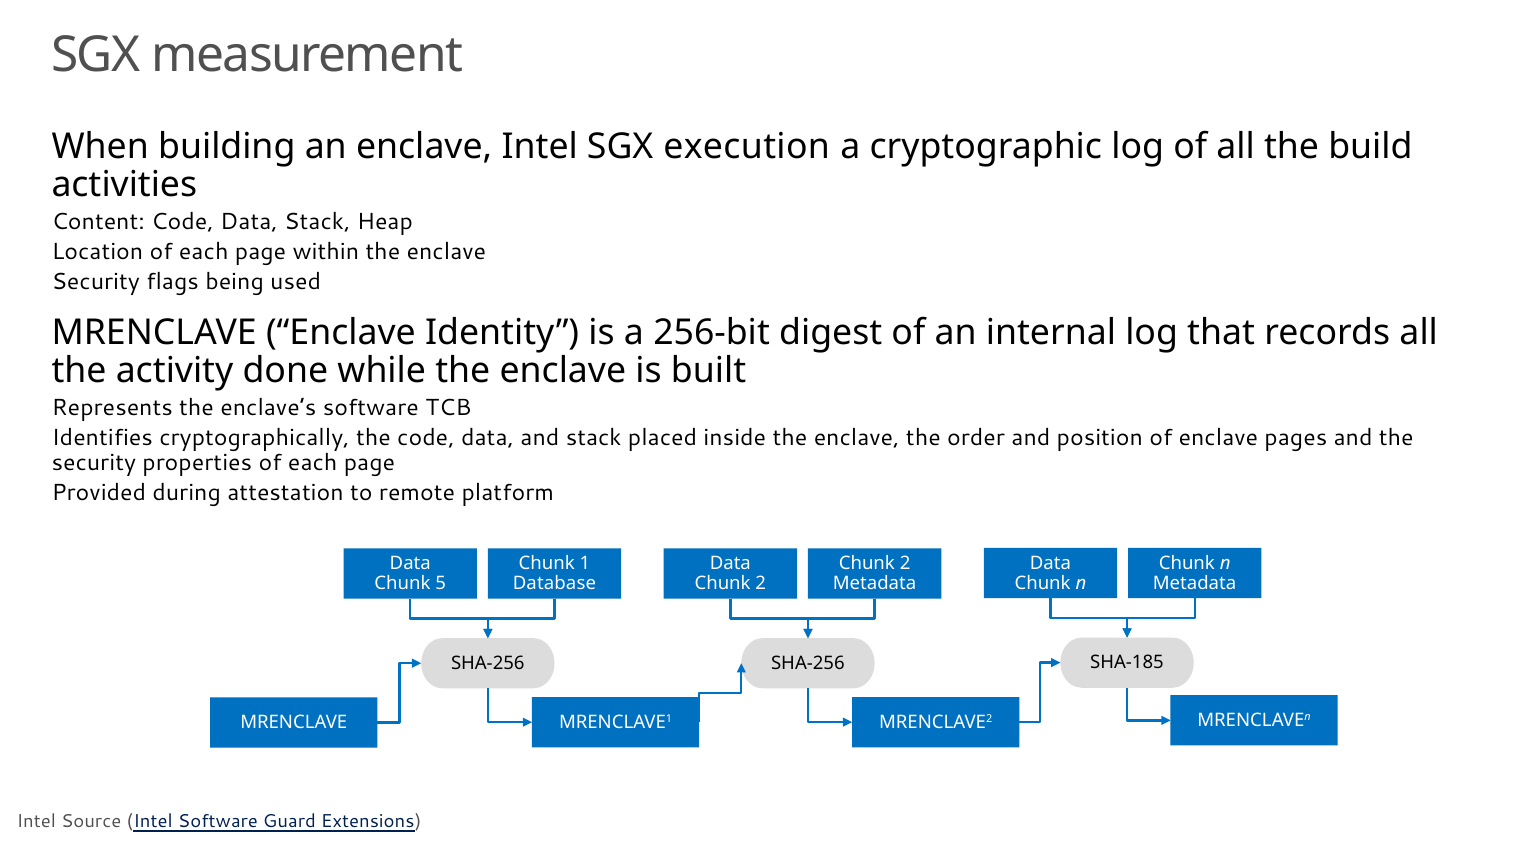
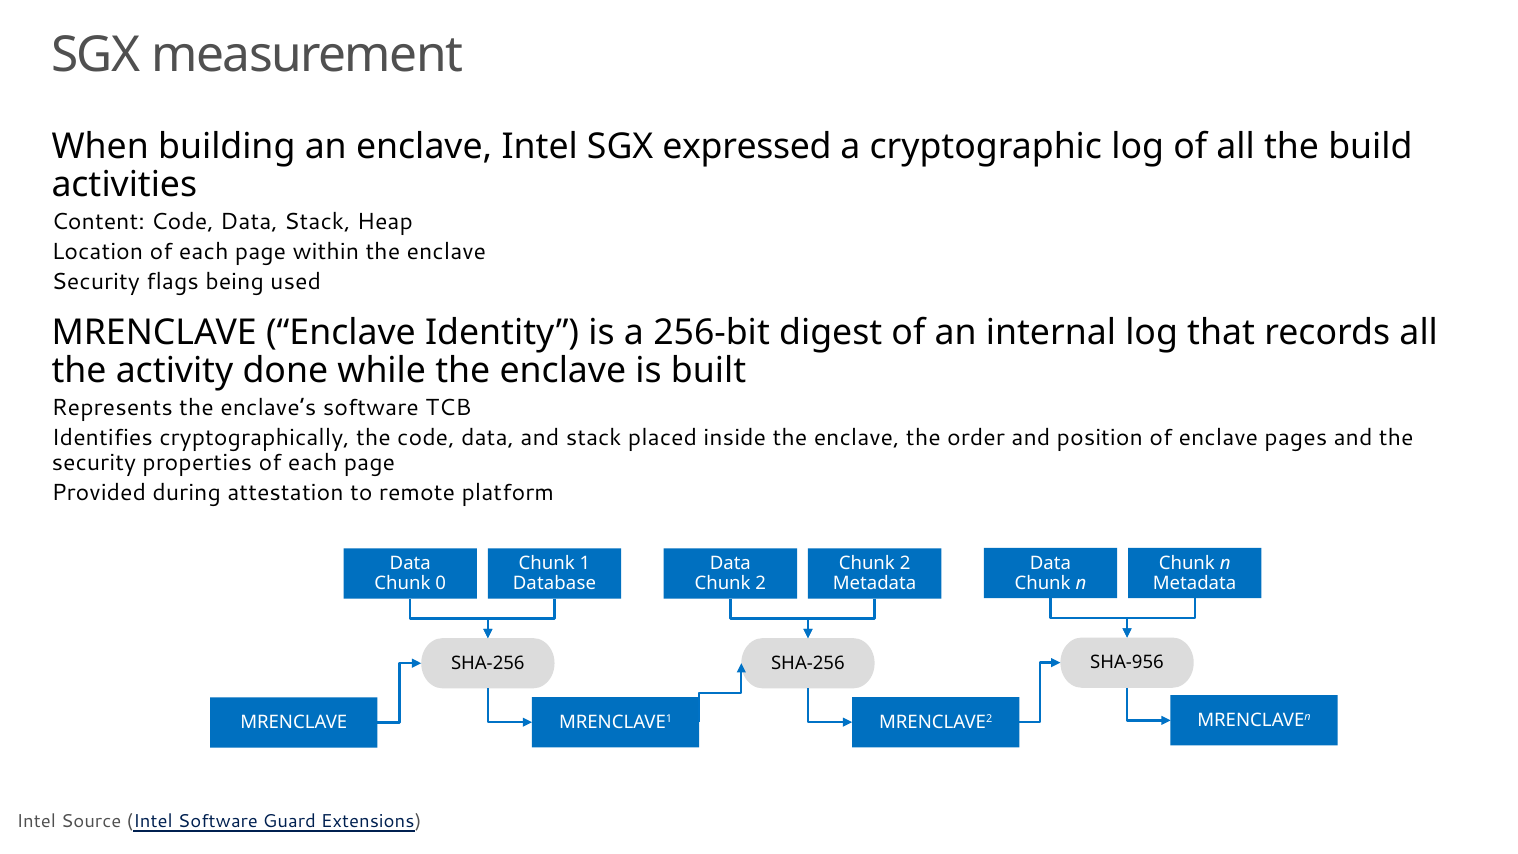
execution: execution -> expressed
5: 5 -> 0
SHA-185: SHA-185 -> SHA-956
